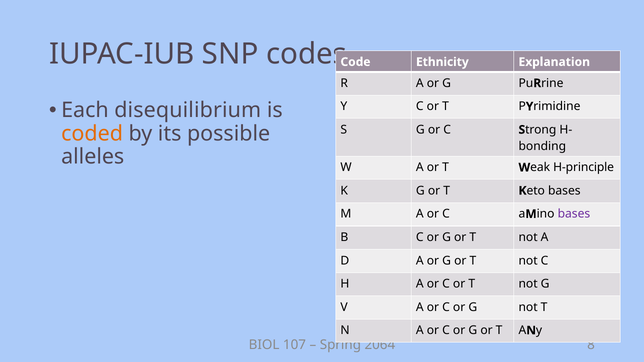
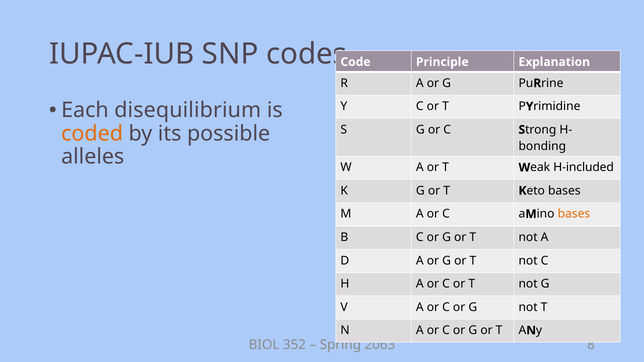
Ethnicity: Ethnicity -> Principle
H-principle: H-principle -> H-included
bases at (574, 214) colour: purple -> orange
107: 107 -> 352
2064: 2064 -> 2063
